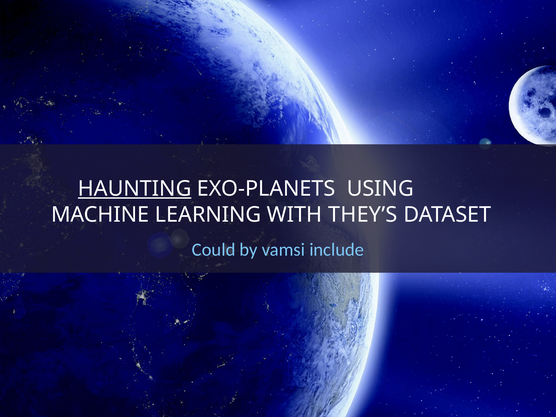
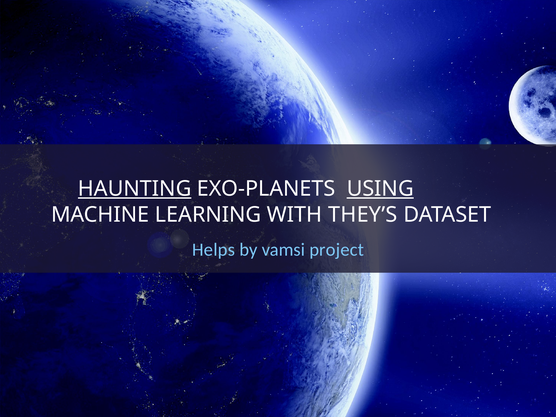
USING underline: none -> present
Could: Could -> Helps
include: include -> project
